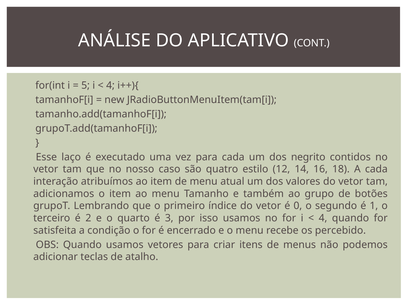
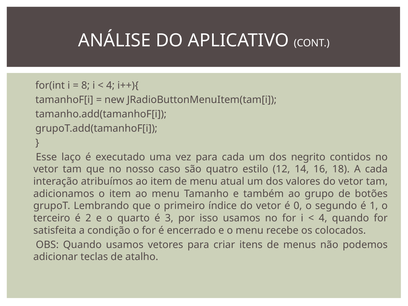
5: 5 -> 8
percebido: percebido -> colocados
